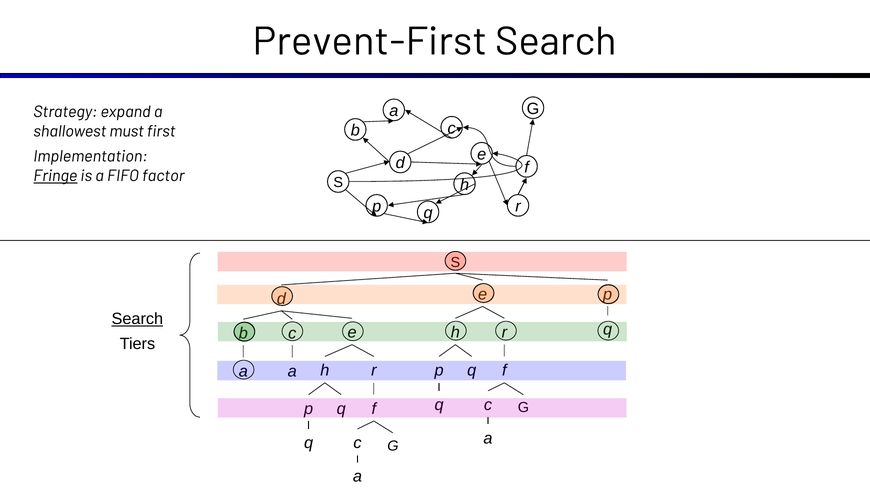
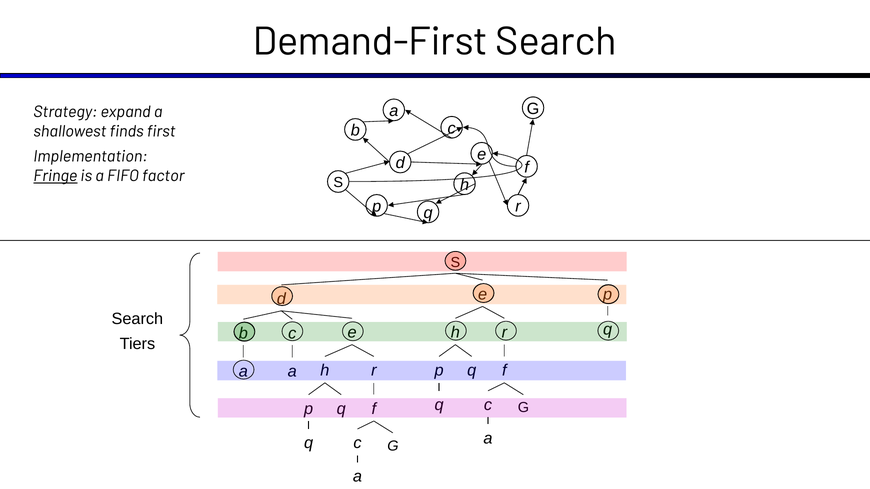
Prevent-First: Prevent-First -> Demand-First
must: must -> finds
Search at (137, 319) underline: present -> none
